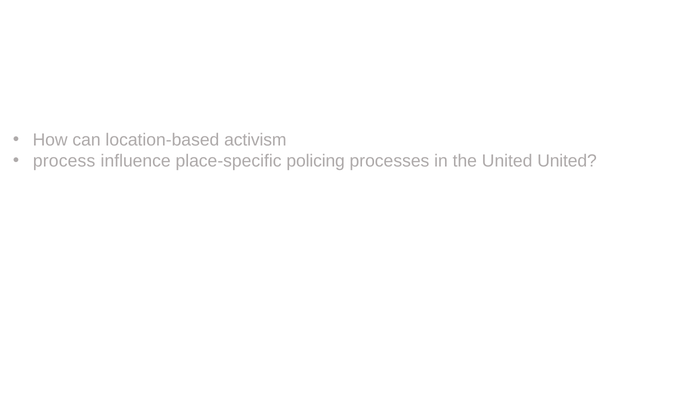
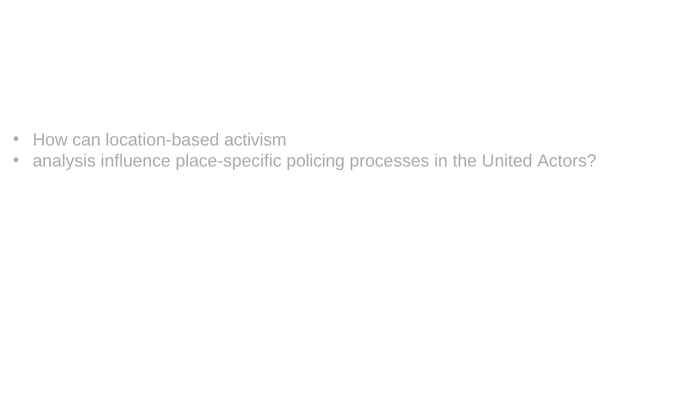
process: process -> analysis
United United: United -> Actors
